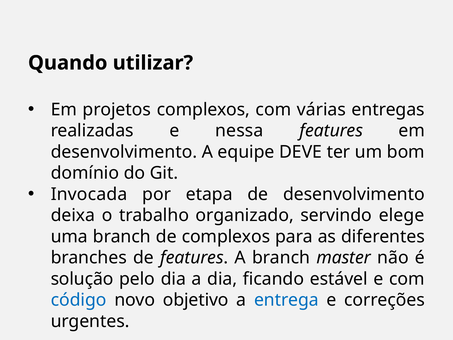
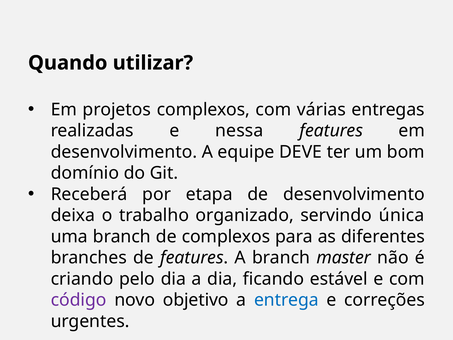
Invocada: Invocada -> Receberá
elege: elege -> única
solução: solução -> criando
código colour: blue -> purple
